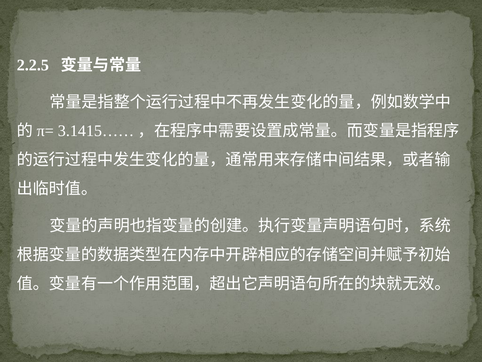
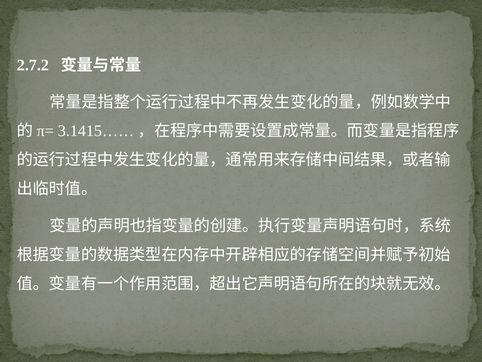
2.2.5: 2.2.5 -> 2.7.2
